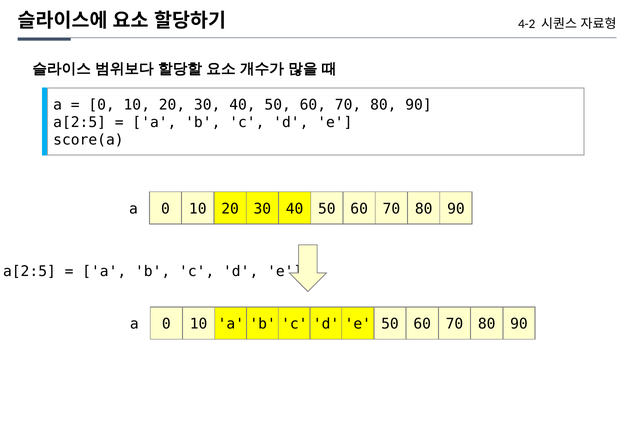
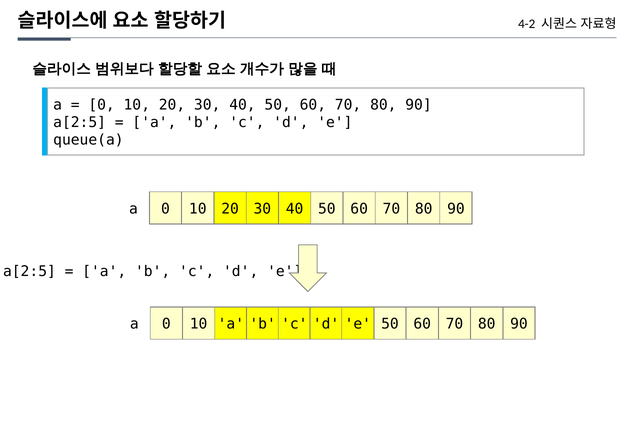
score(a: score(a -> queue(a
